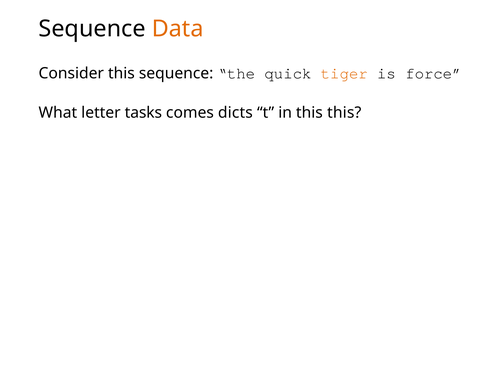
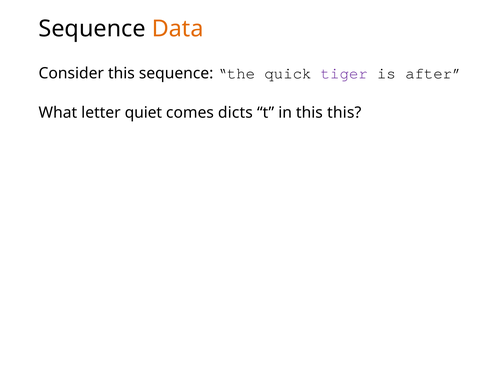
tiger colour: orange -> purple
force: force -> after
tasks: tasks -> quiet
